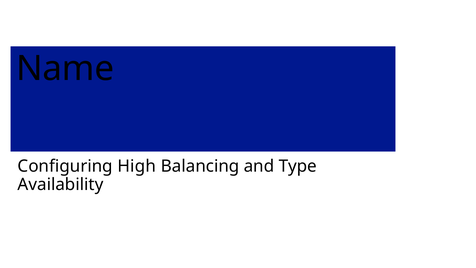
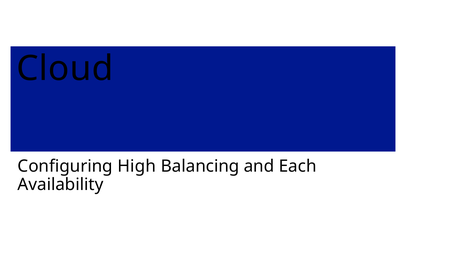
Name: Name -> Cloud
Type: Type -> Each
